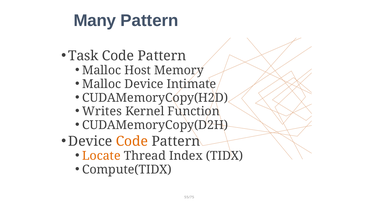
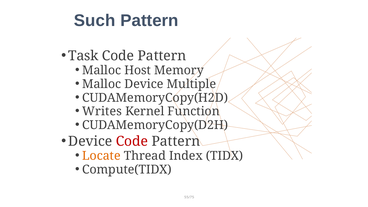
Many: Many -> Such
Intimate: Intimate -> Multiple
Code at (132, 141) colour: orange -> red
